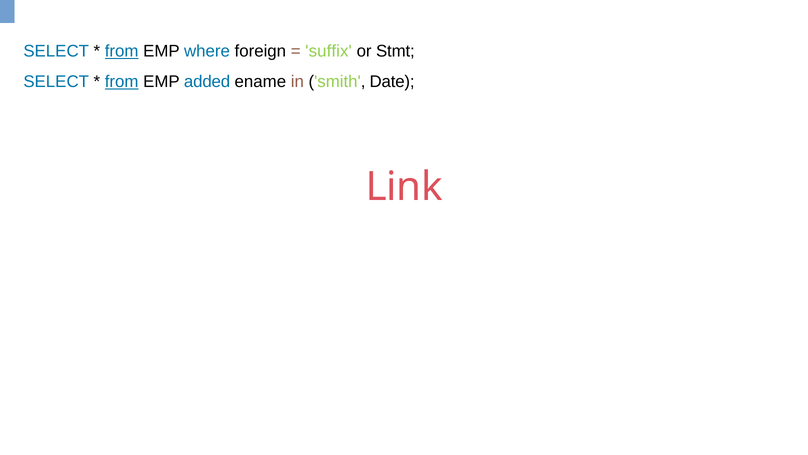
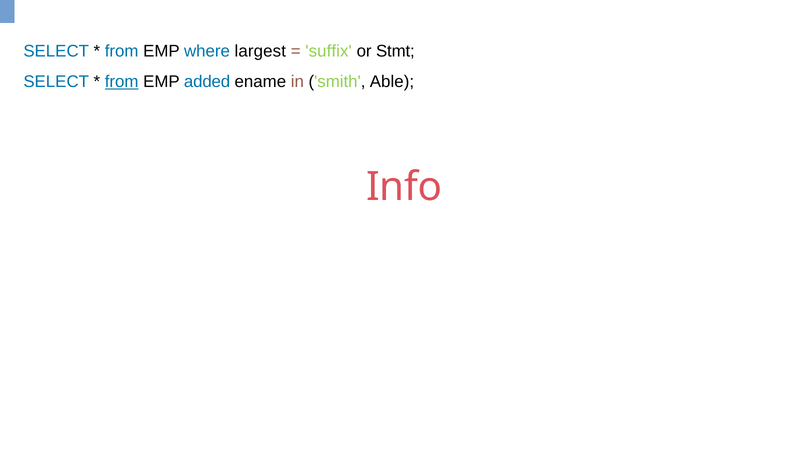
from at (122, 51) underline: present -> none
foreign: foreign -> largest
Date: Date -> Able
Link: Link -> Info
